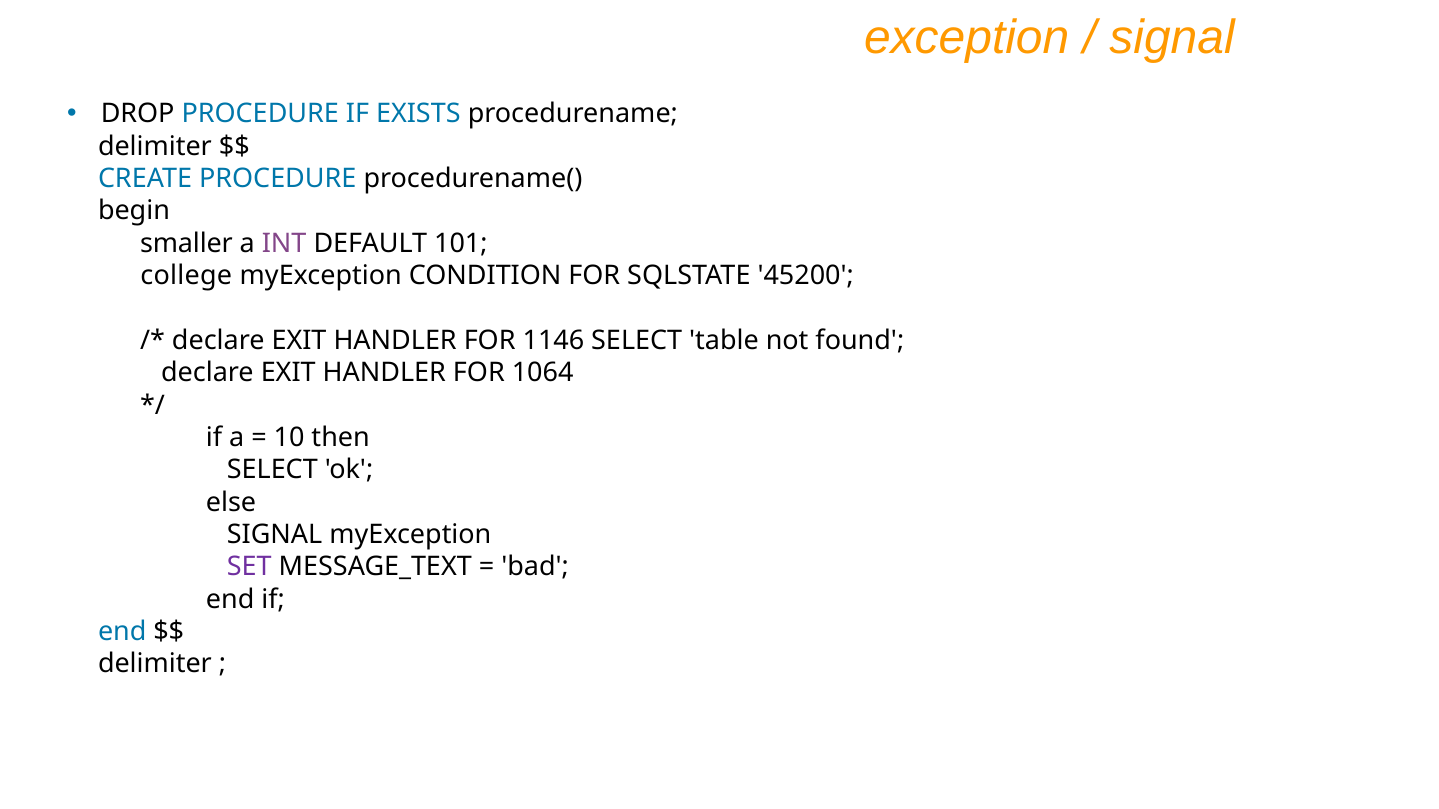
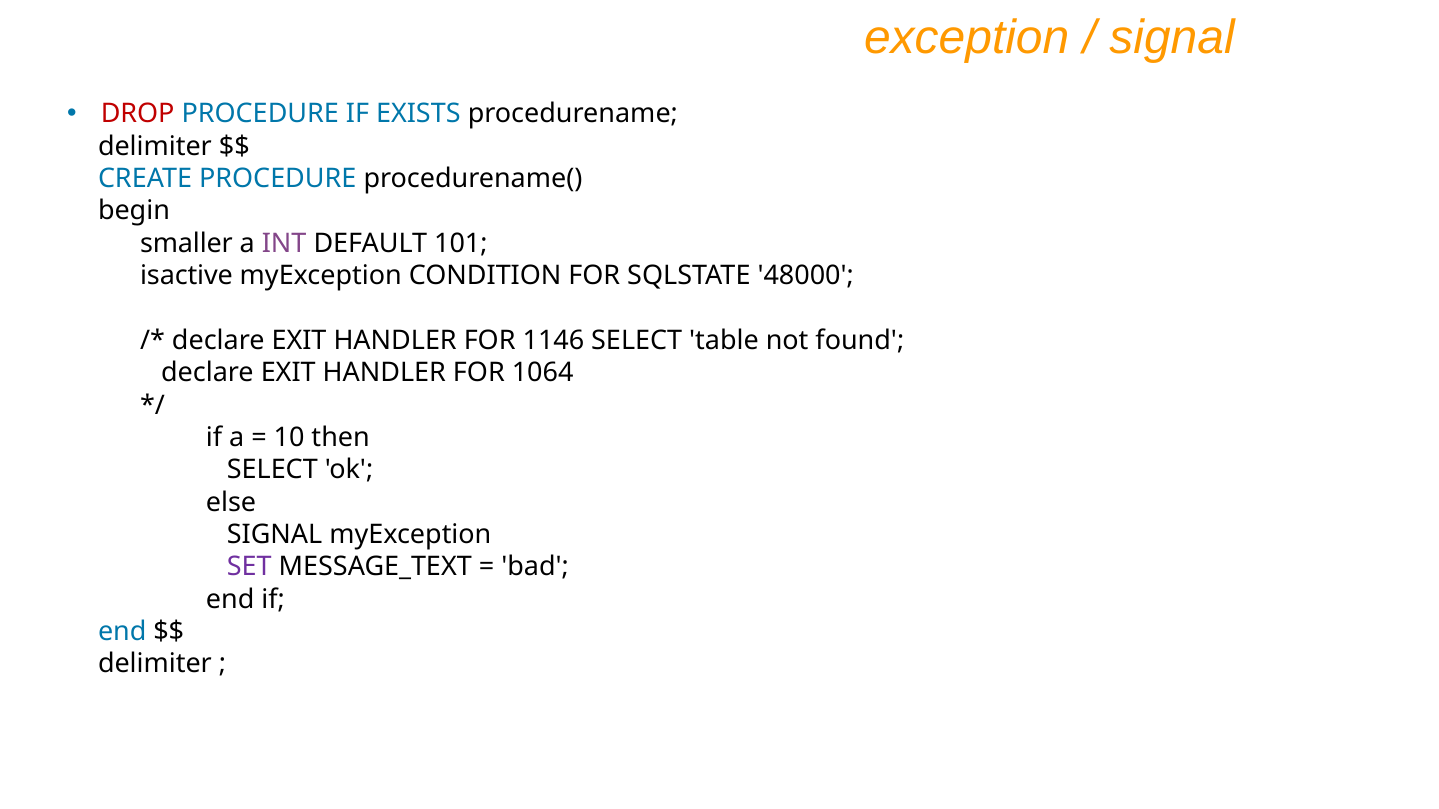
DROP colour: black -> red
college: college -> isactive
45200: 45200 -> 48000
